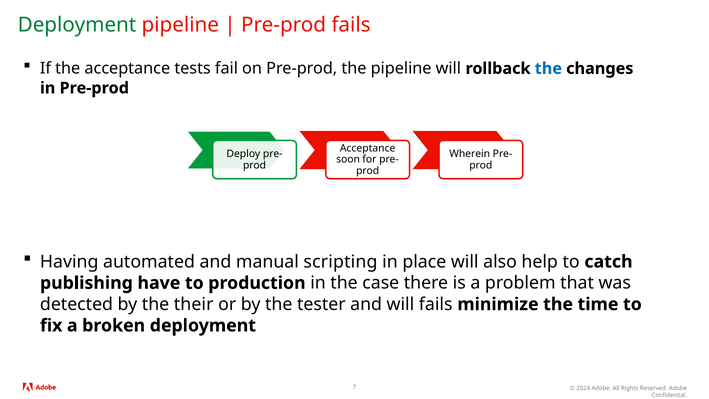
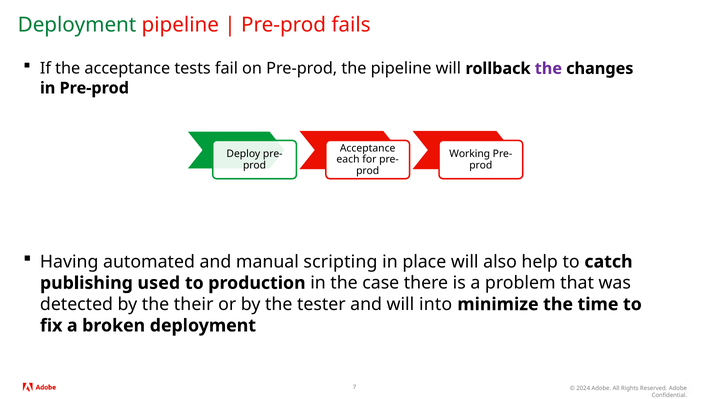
the at (548, 69) colour: blue -> purple
Wherein: Wherein -> Working
soon: soon -> each
have: have -> used
will fails: fails -> into
